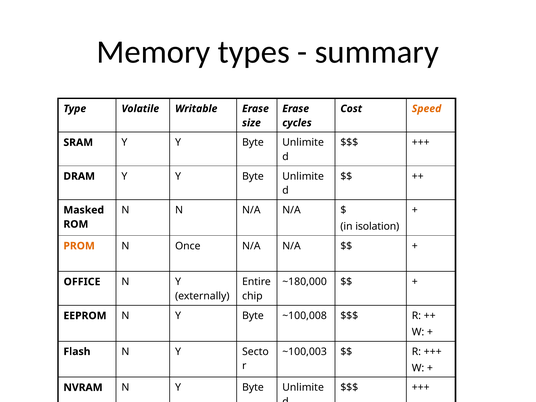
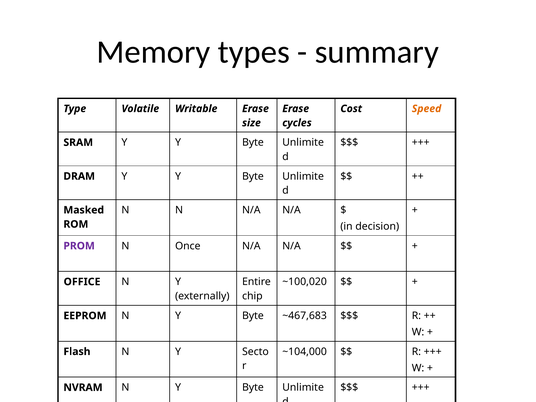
isolation: isolation -> decision
PROM colour: orange -> purple
~180,000: ~180,000 -> ~100,020
~100,008: ~100,008 -> ~467,683
~100,003: ~100,003 -> ~104,000
